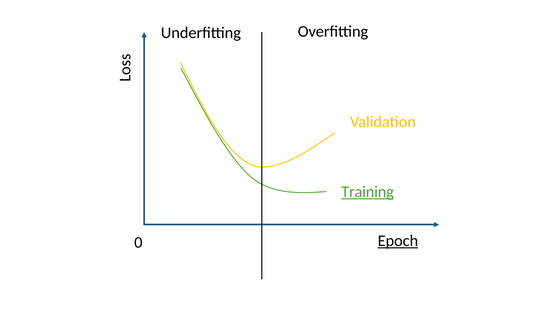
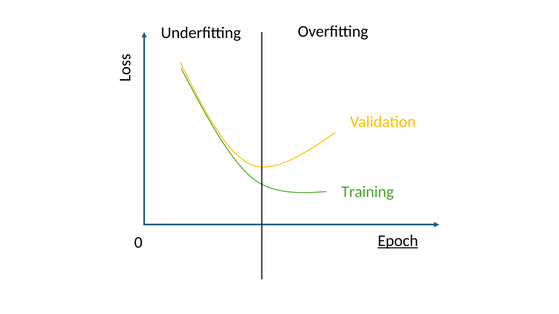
Training underline: present -> none
